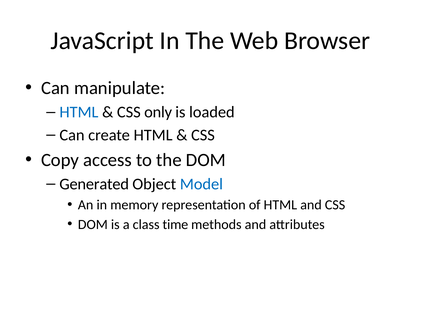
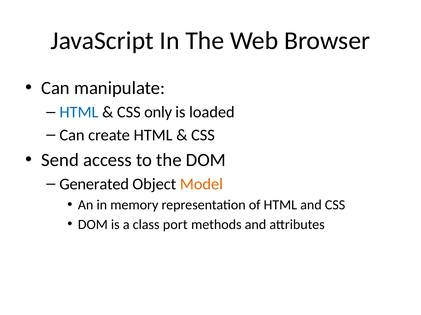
Copy: Copy -> Send
Model colour: blue -> orange
time: time -> port
